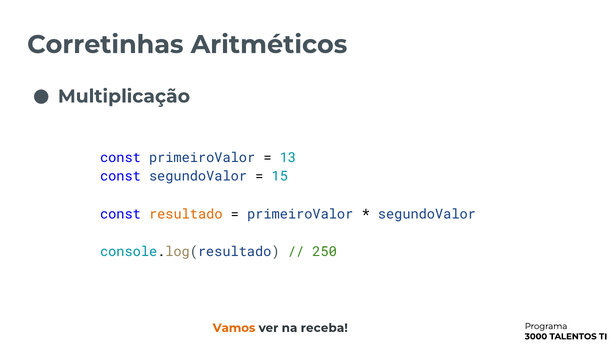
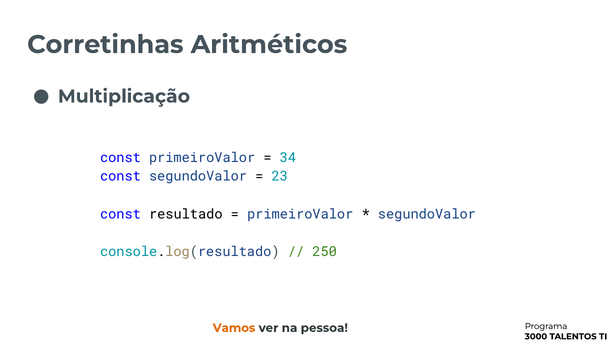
13: 13 -> 34
15: 15 -> 23
resultado colour: orange -> black
receba: receba -> pessoa
